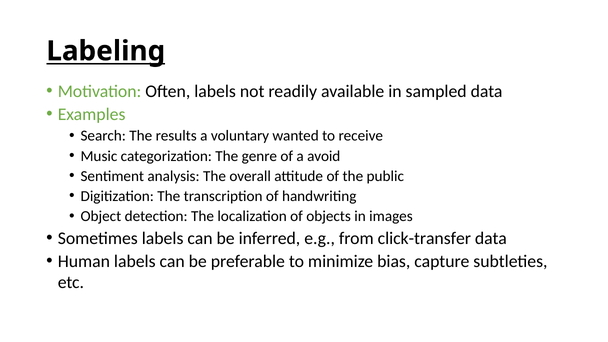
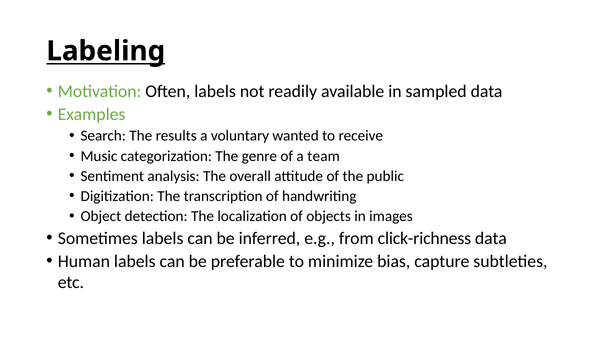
avoid: avoid -> team
click-transfer: click-transfer -> click-richness
